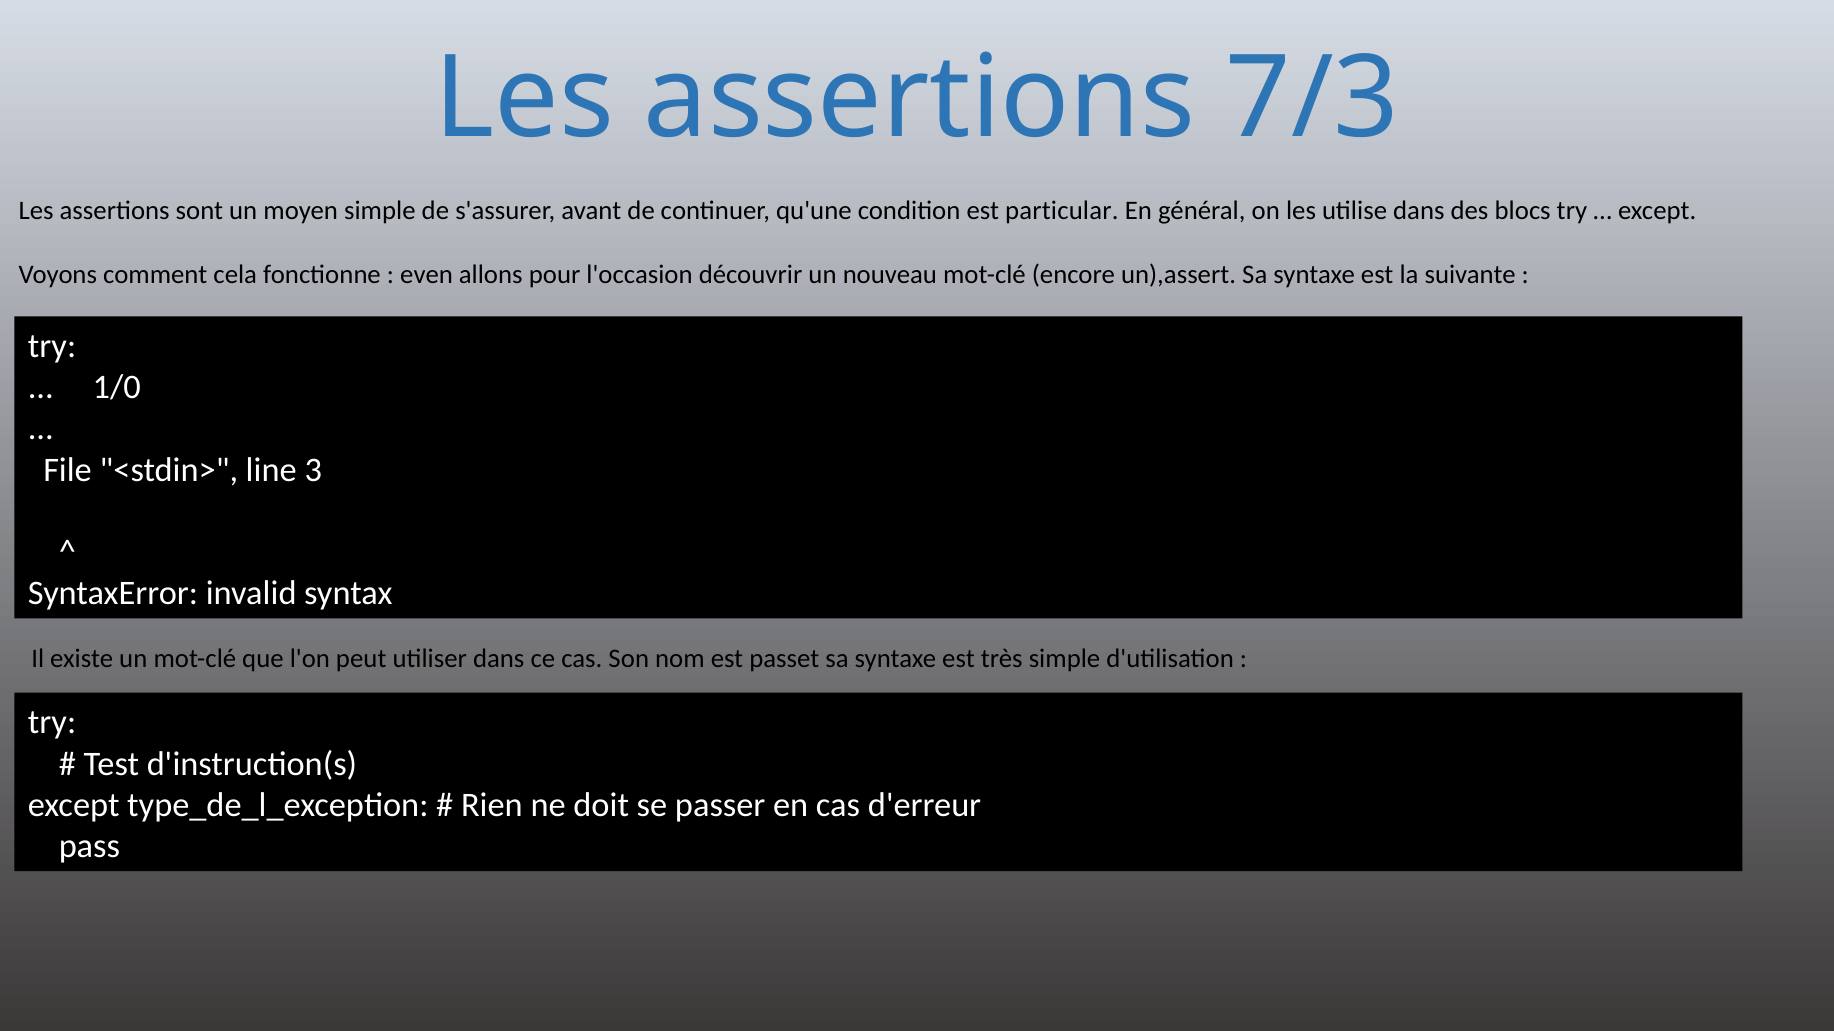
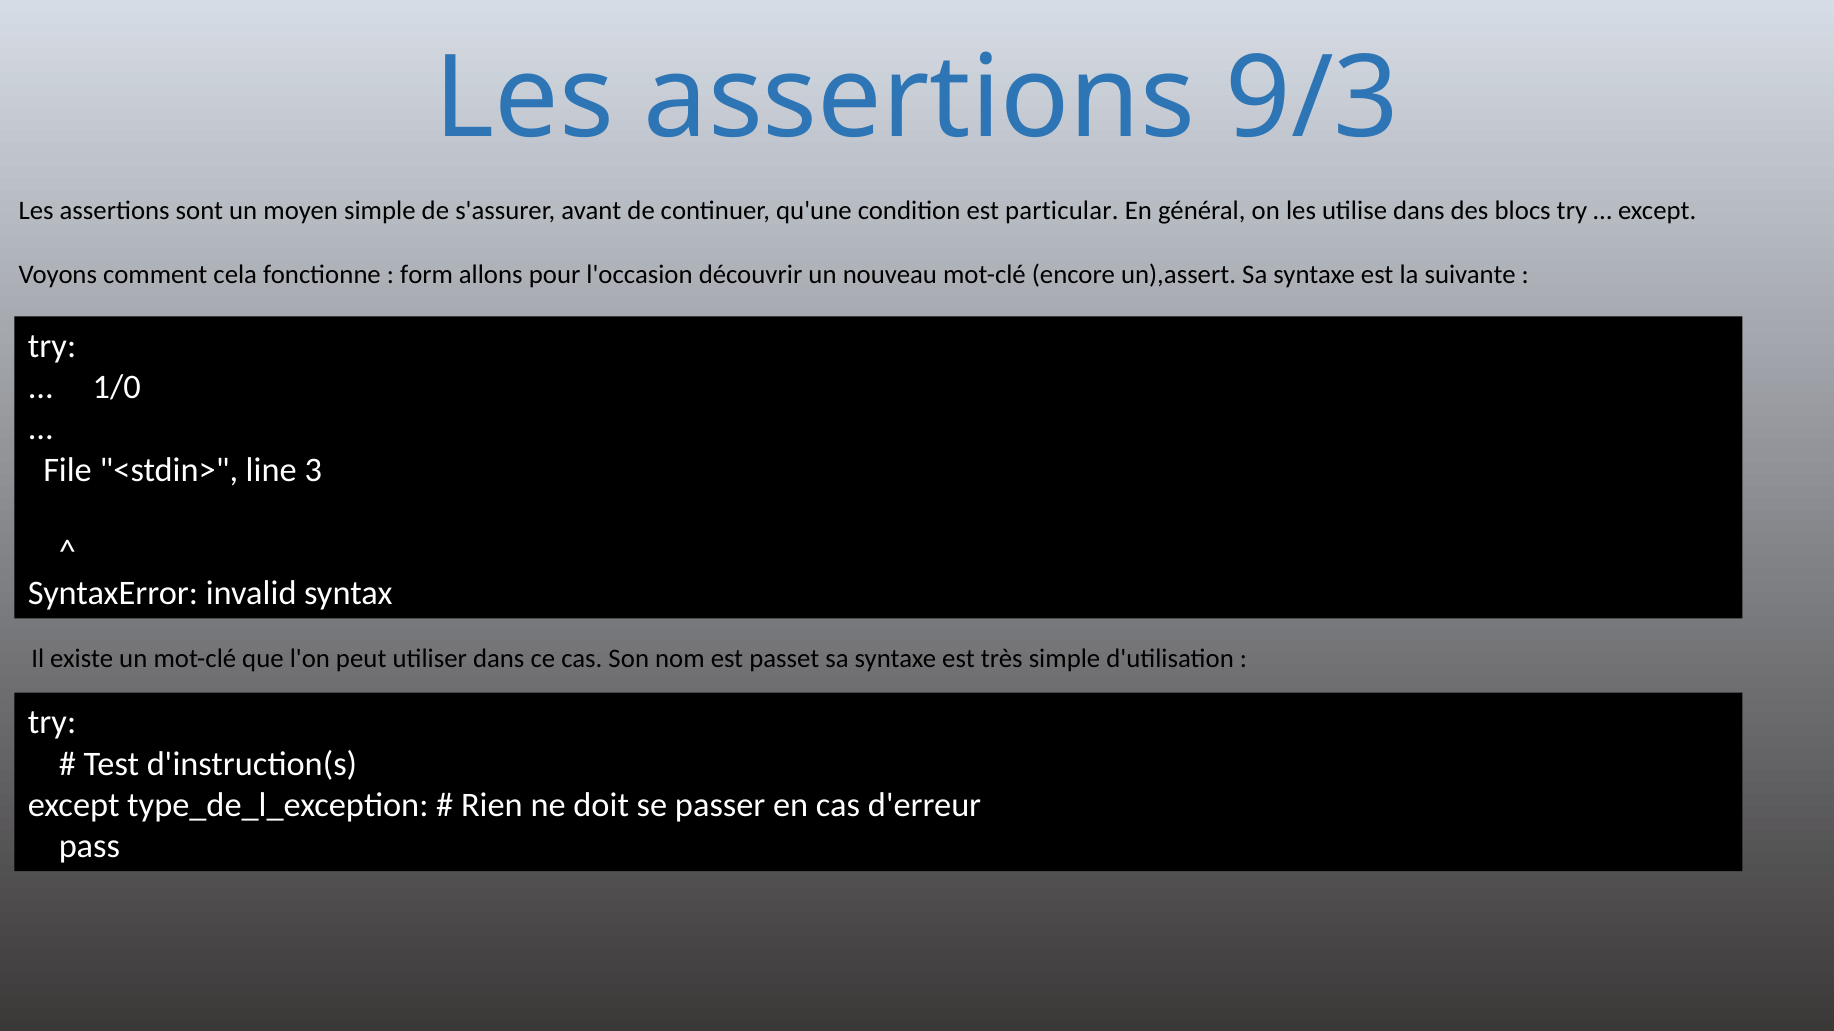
7/3: 7/3 -> 9/3
even: even -> form
